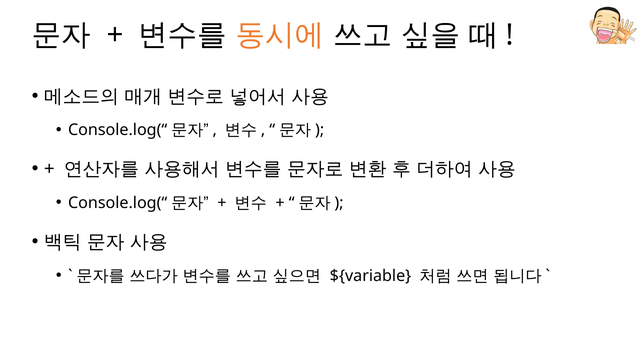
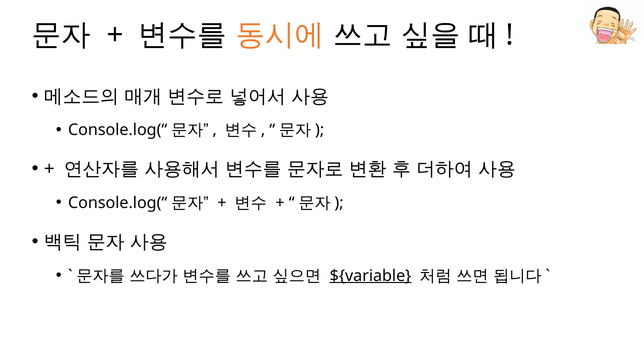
${variable underline: none -> present
